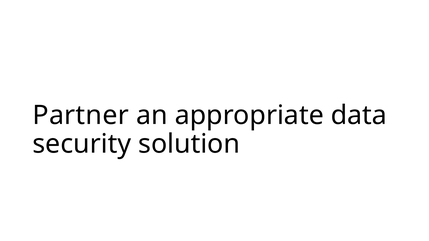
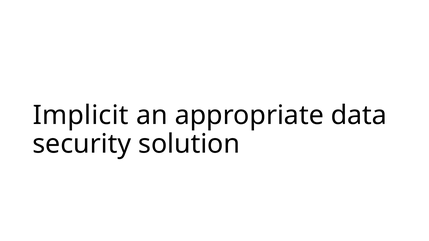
Partner: Partner -> Implicit
